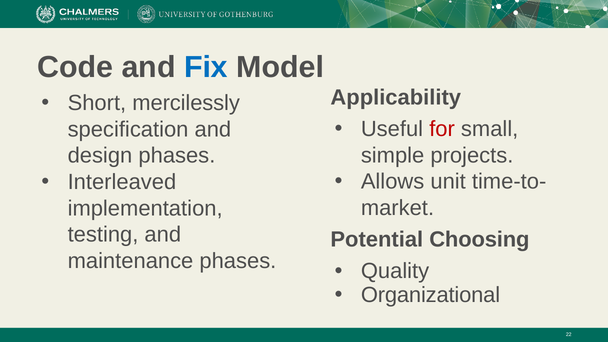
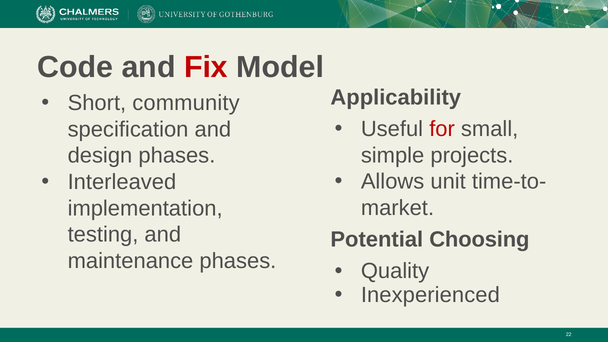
Fix colour: blue -> red
mercilessly: mercilessly -> community
Organizational: Organizational -> Inexperienced
